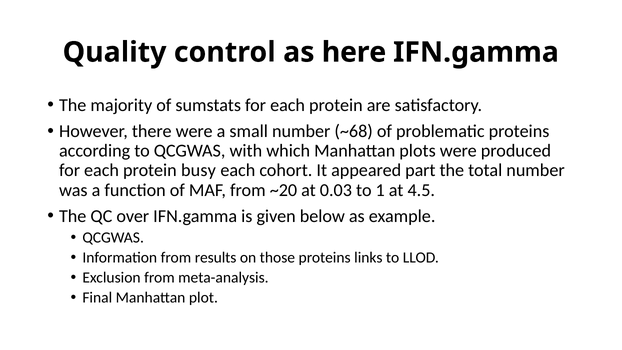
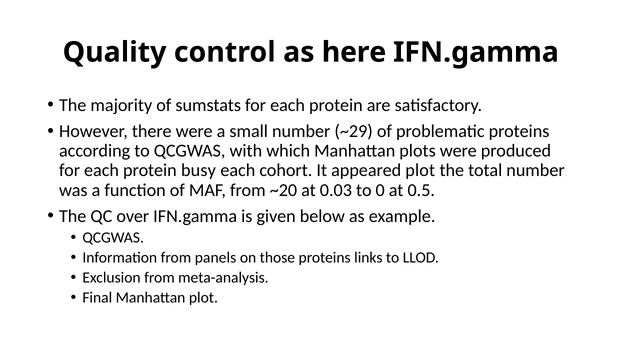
~68: ~68 -> ~29
appeared part: part -> plot
1: 1 -> 0
4.5: 4.5 -> 0.5
results: results -> panels
